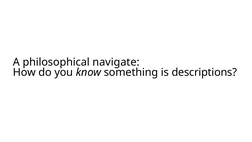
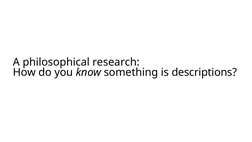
navigate: navigate -> research
